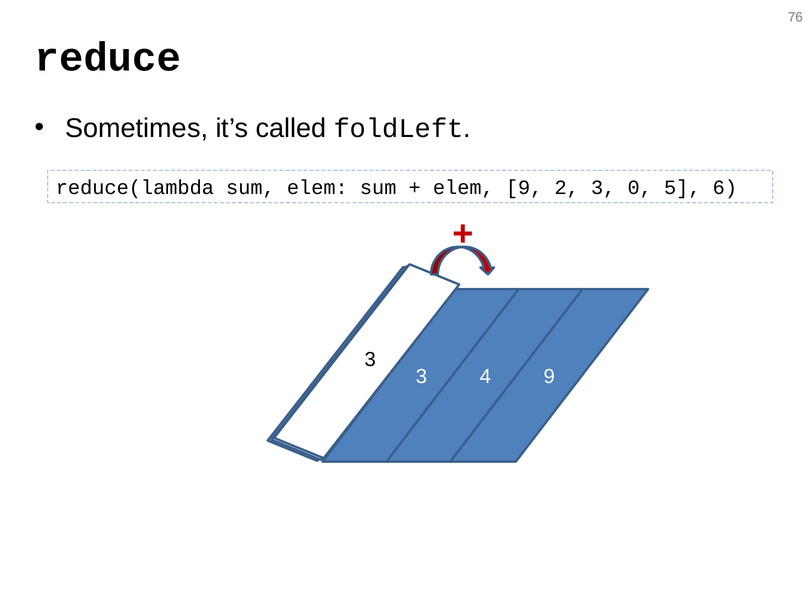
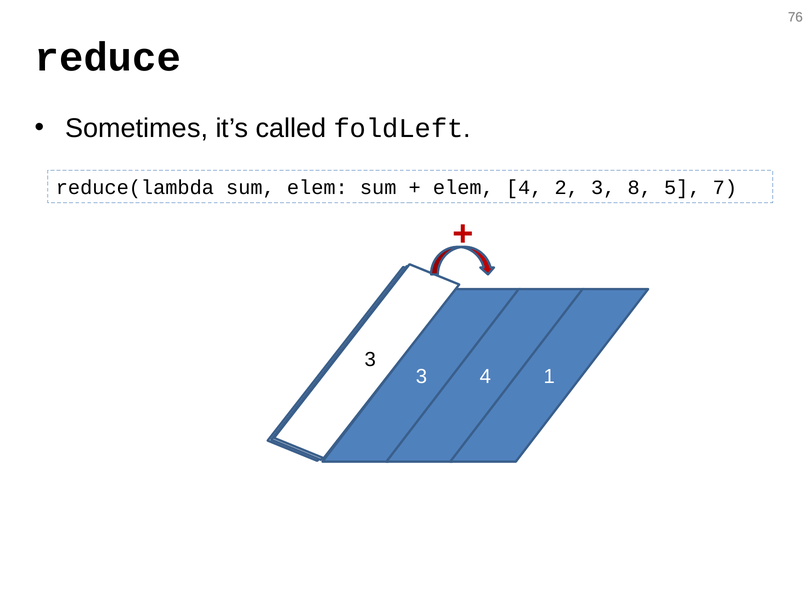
elem 9: 9 -> 4
0: 0 -> 8
6: 6 -> 7
9 at (549, 376): 9 -> 1
